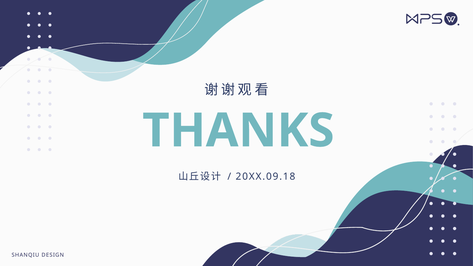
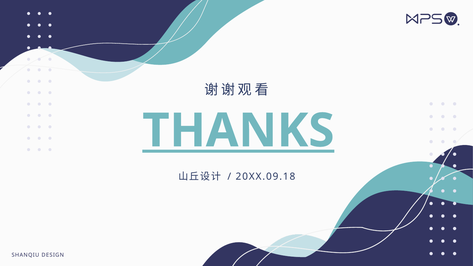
THANKS underline: none -> present
